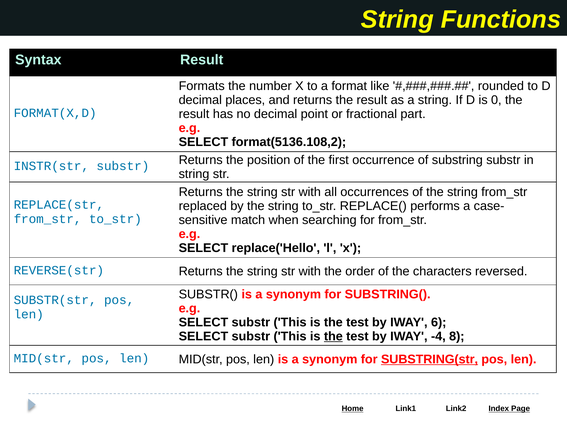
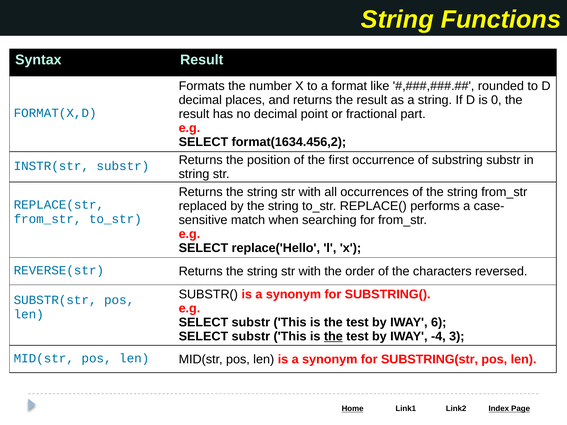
format(5136.108,2: format(5136.108,2 -> format(1634.456,2
8: 8 -> 3
SUBSTRING(str underline: present -> none
